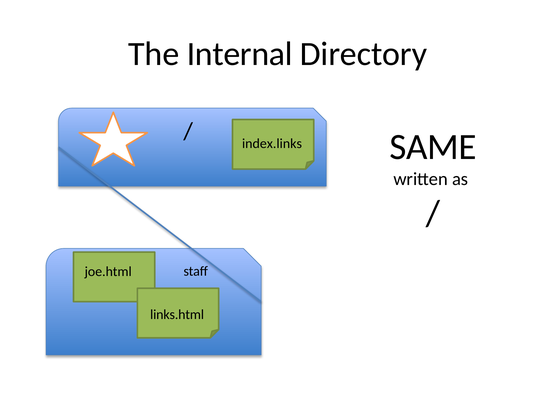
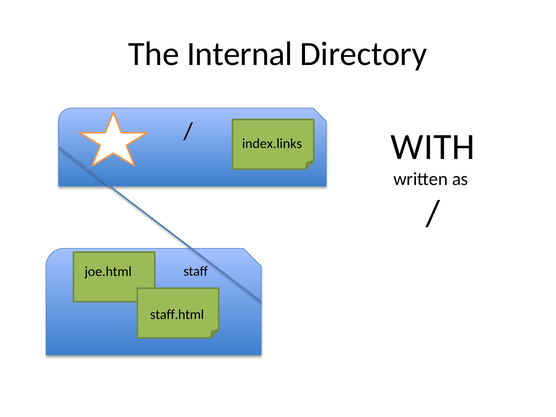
SAME: SAME -> WITH
links.html: links.html -> staff.html
